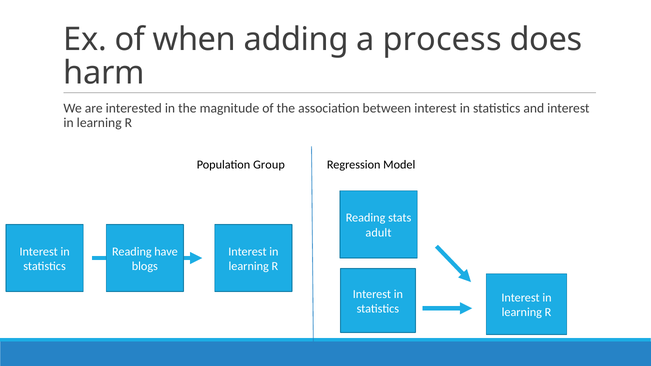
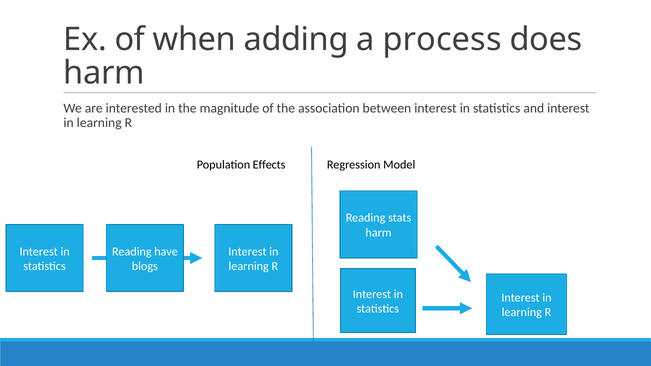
Group: Group -> Effects
adult at (378, 233): adult -> harm
